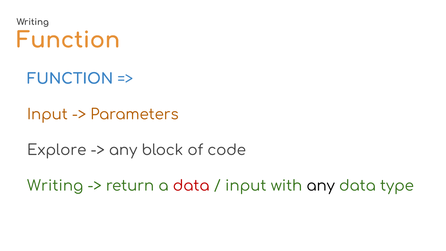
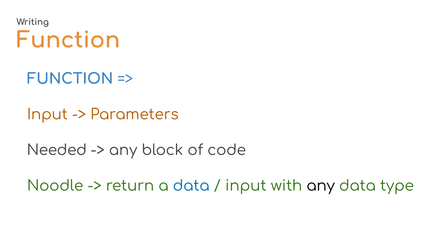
Explore: Explore -> Needed
Writing at (55, 186): Writing -> Noodle
data at (191, 186) colour: red -> blue
